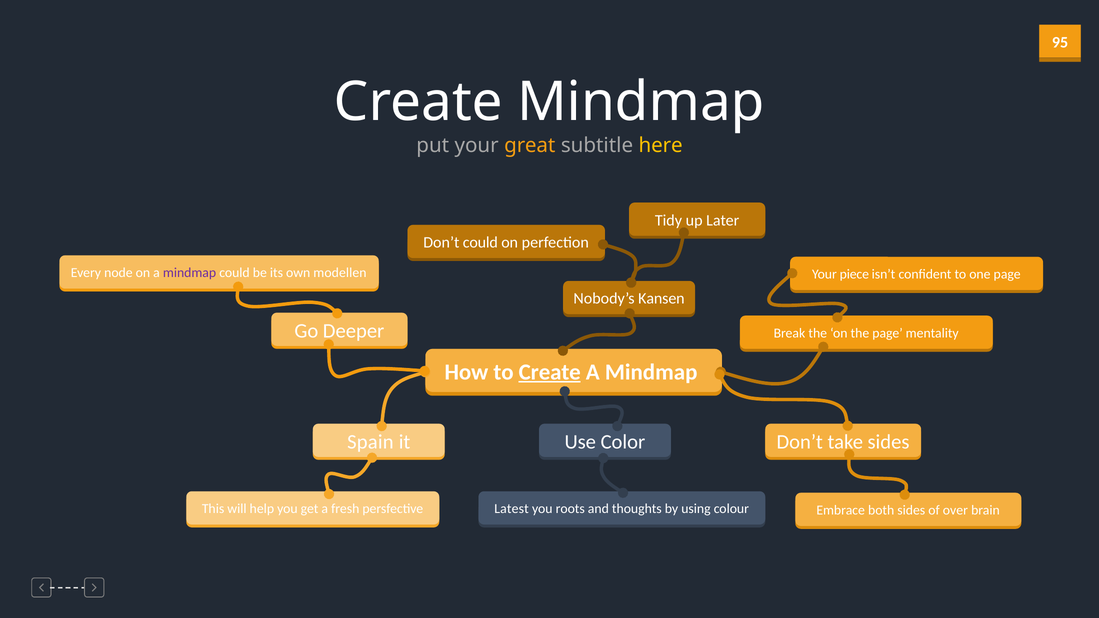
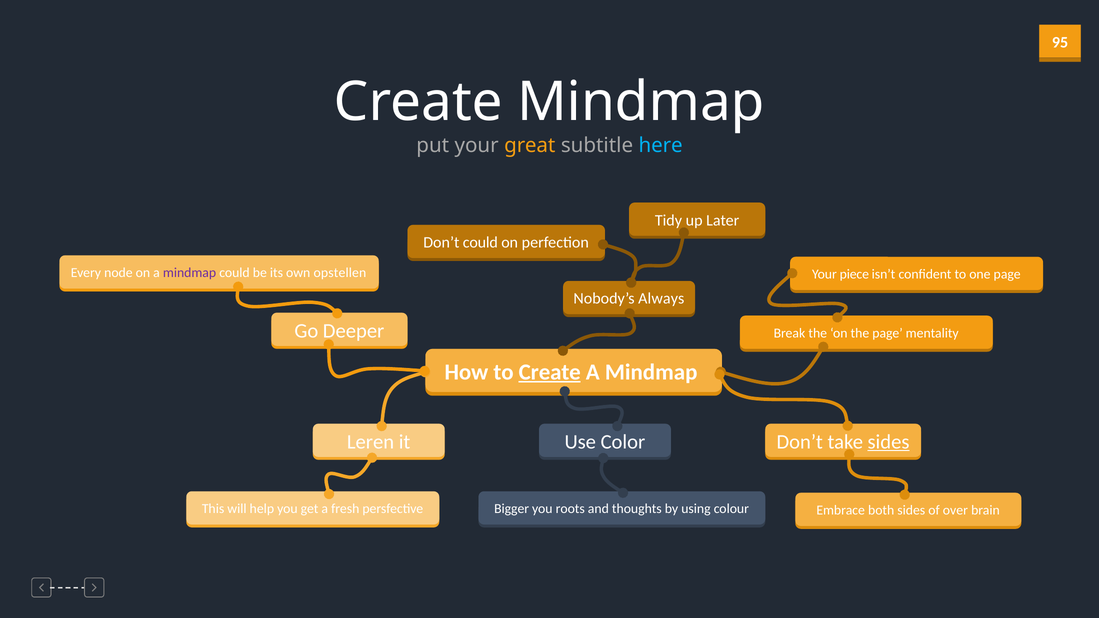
here colour: yellow -> light blue
modellen: modellen -> opstellen
Kansen: Kansen -> Always
Spain: Spain -> Leren
sides at (889, 442) underline: none -> present
Latest: Latest -> Bigger
